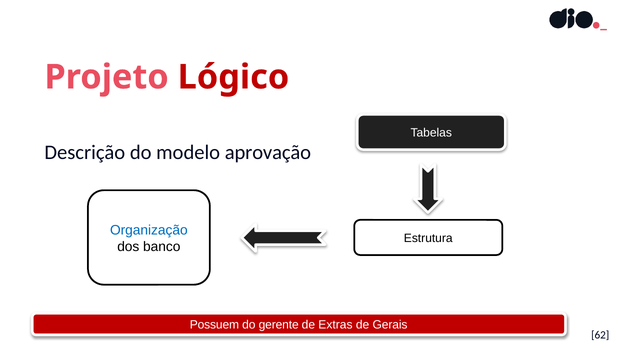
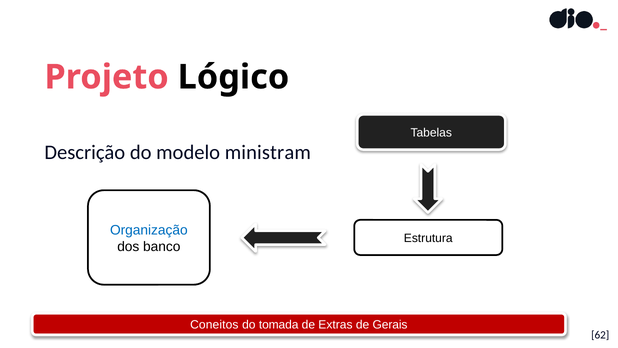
Lógico colour: red -> black
aprovação: aprovação -> ministram
Possuem: Possuem -> Coneitos
gerente: gerente -> tomada
